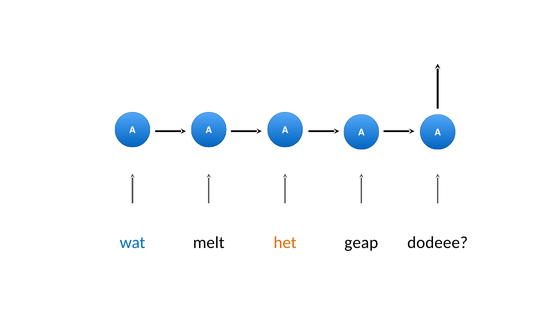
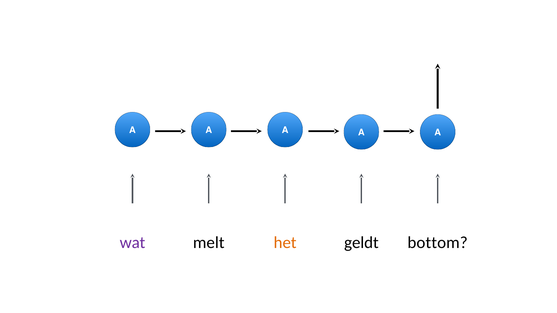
wat colour: blue -> purple
geap: geap -> geldt
dodeee: dodeee -> bottom
